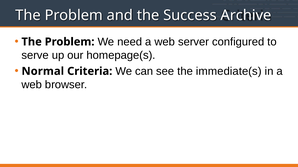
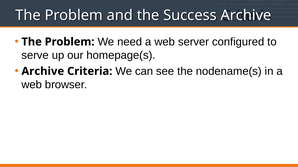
Normal at (43, 71): Normal -> Archive
immediate(s: immediate(s -> nodename(s
